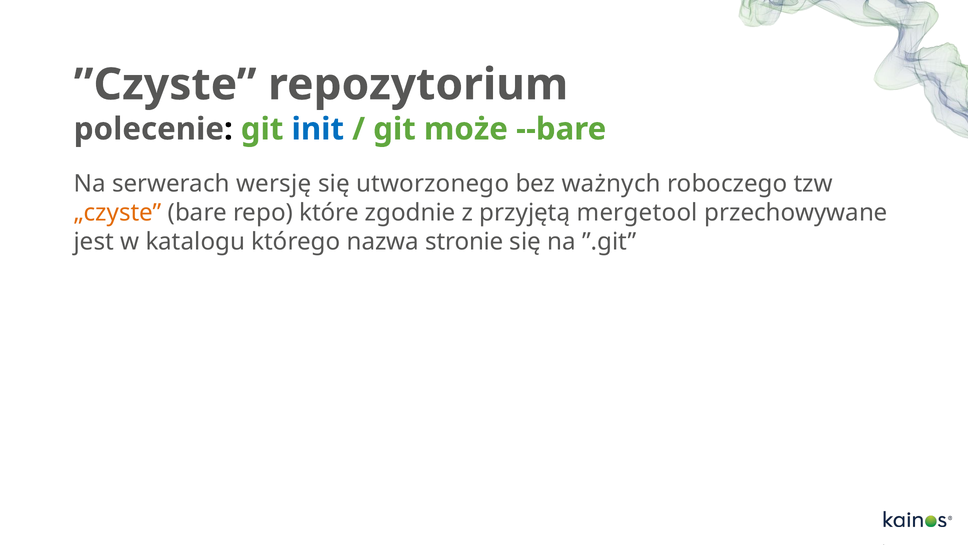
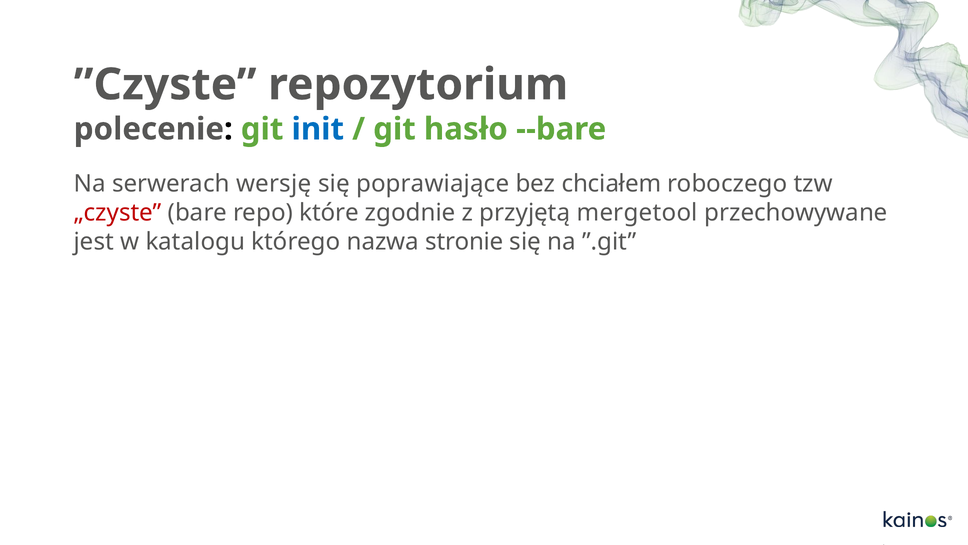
może: może -> hasło
utworzonego: utworzonego -> poprawiające
ważnych: ważnych -> chciałem
„czyste colour: orange -> red
